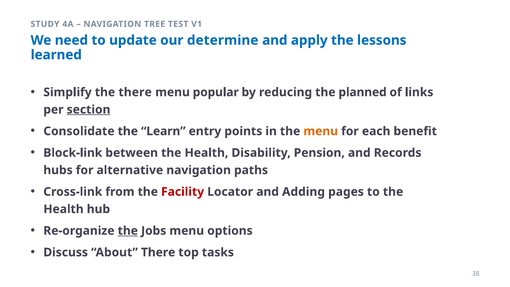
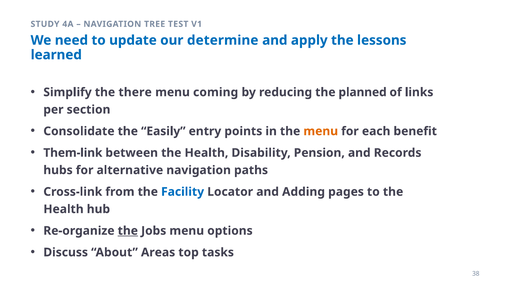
popular: popular -> coming
section underline: present -> none
Learn: Learn -> Easily
Block-link: Block-link -> Them-link
Facility colour: red -> blue
About There: There -> Areas
